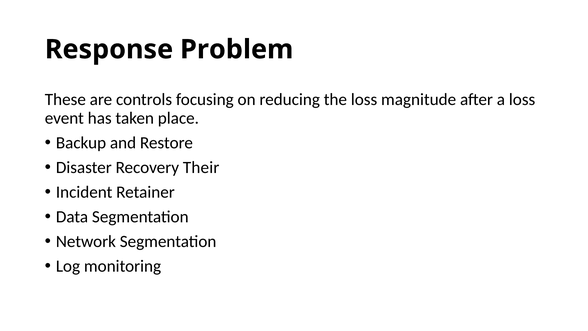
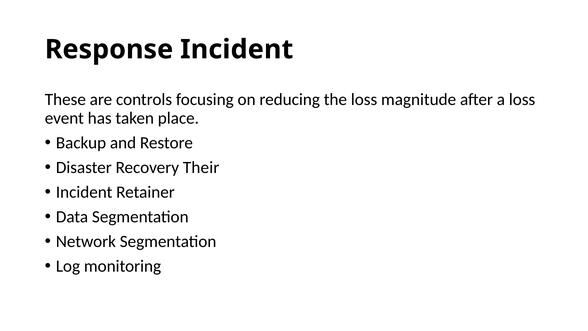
Response Problem: Problem -> Incident
